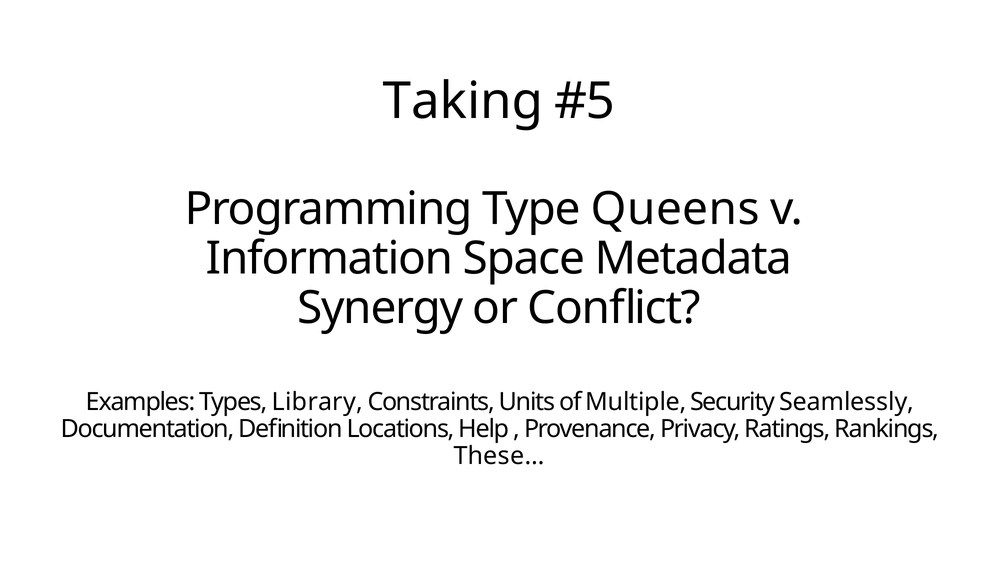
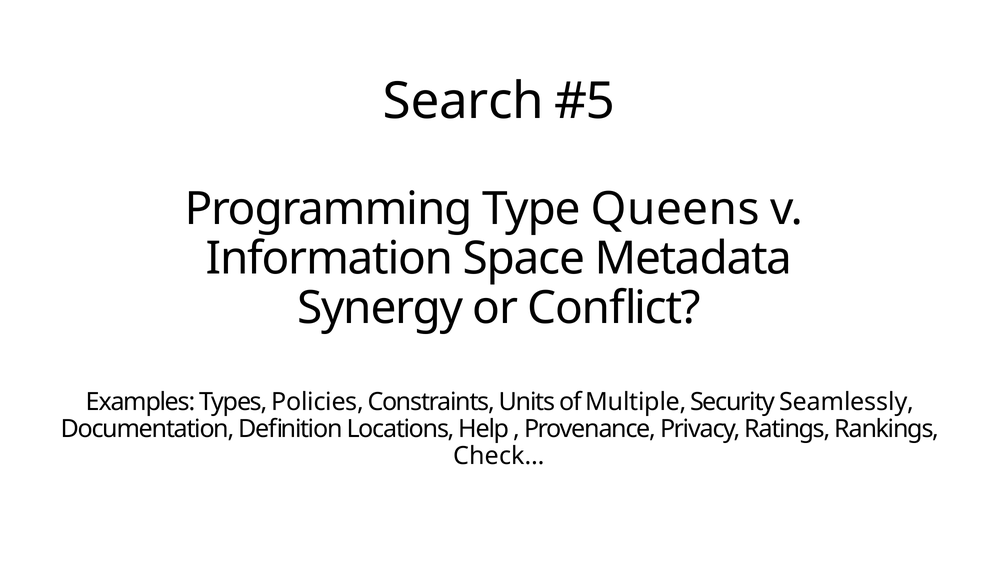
Taking: Taking -> Search
Library: Library -> Policies
These…: These… -> Check…
